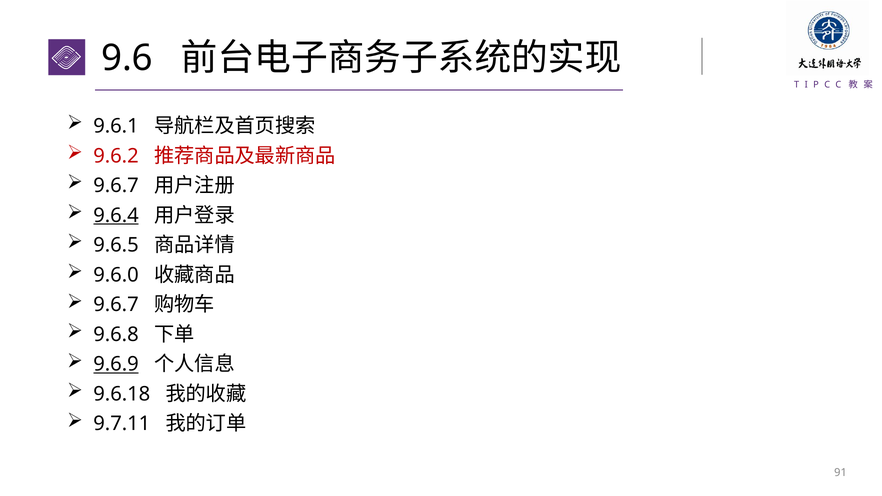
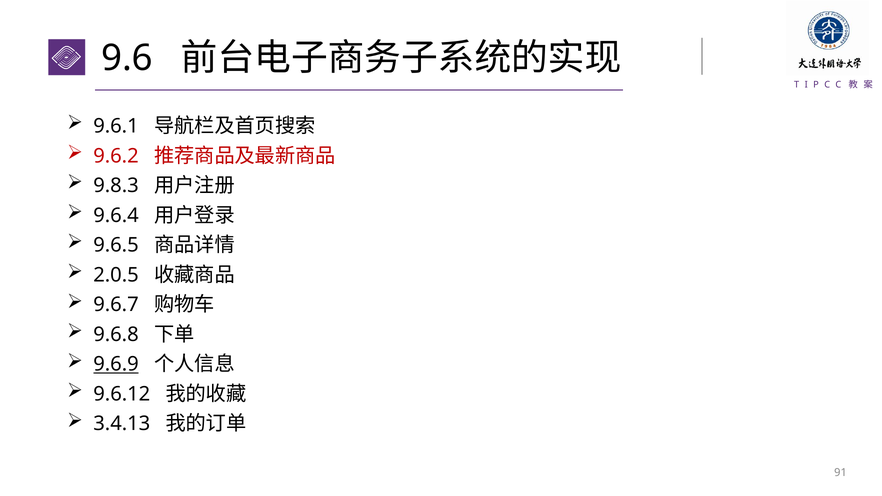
9.6.7 at (116, 186): 9.6.7 -> 9.8.3
9.6.4 underline: present -> none
9.6.0: 9.6.0 -> 2.0.5
9.6.18: 9.6.18 -> 9.6.12
9.7.11: 9.7.11 -> 3.4.13
